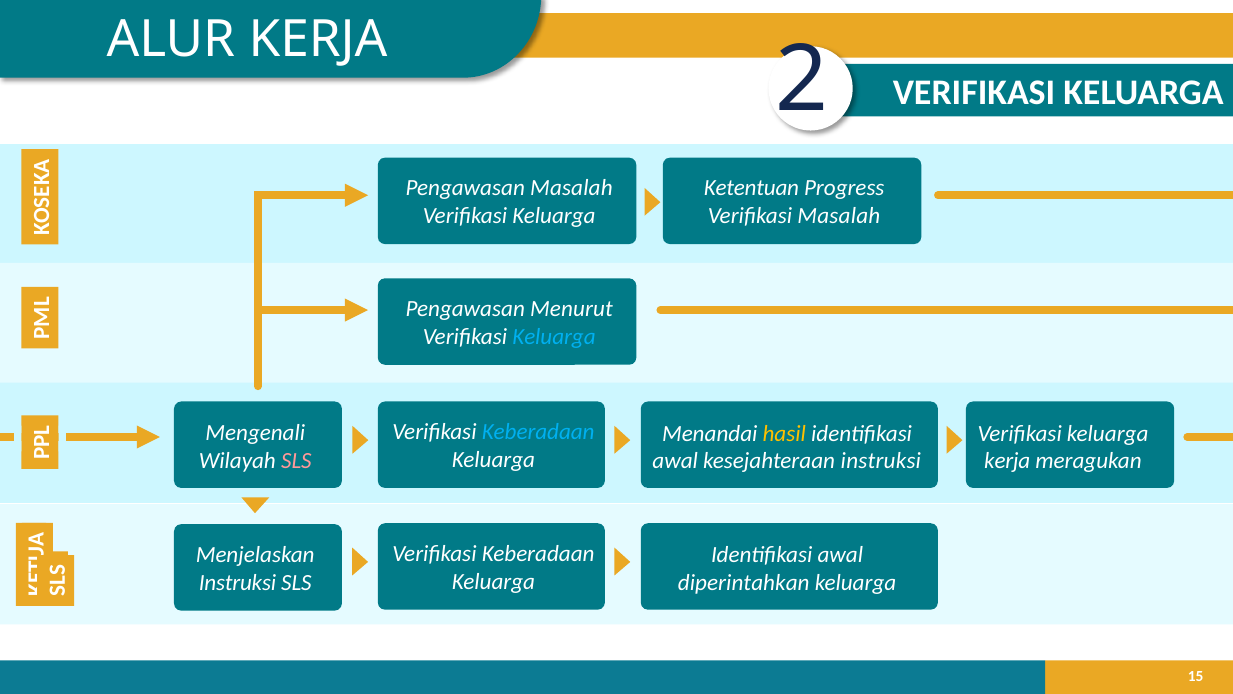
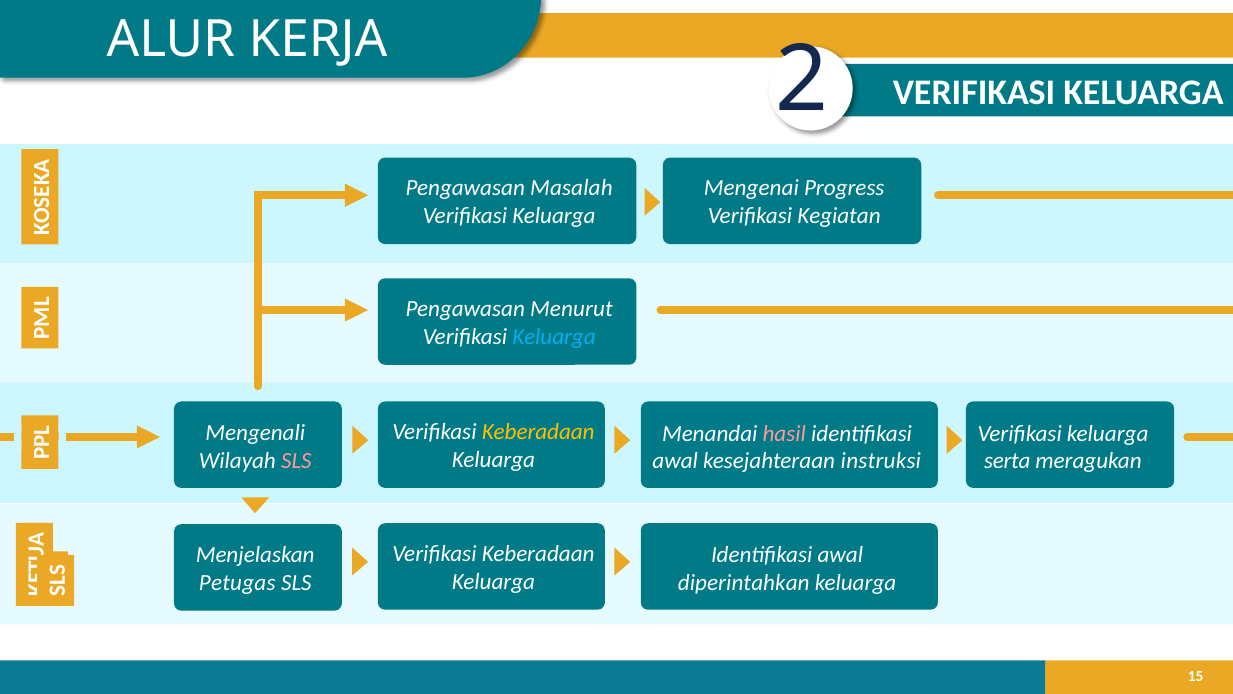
Ketentuan: Ketentuan -> Mengenai
Verifikasi Masalah: Masalah -> Kegiatan
Keberadaan at (538, 432) colour: light blue -> yellow
hasil colour: yellow -> pink
kerja at (1007, 461): kerja -> serta
Instruksi at (237, 583): Instruksi -> Petugas
